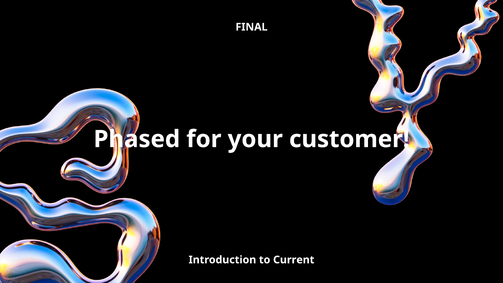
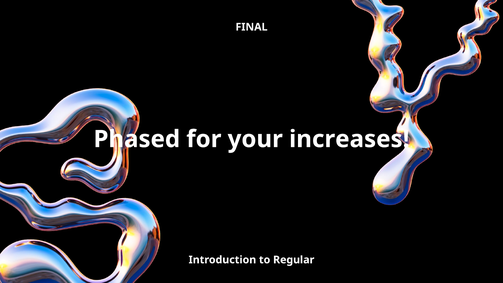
customer: customer -> increases
Current: Current -> Regular
